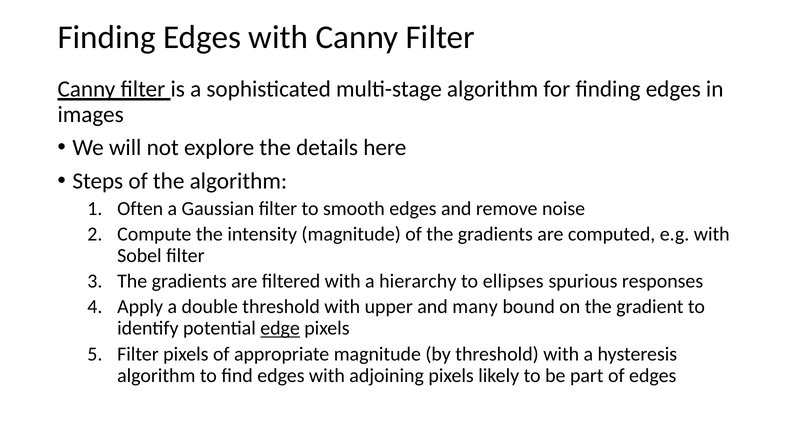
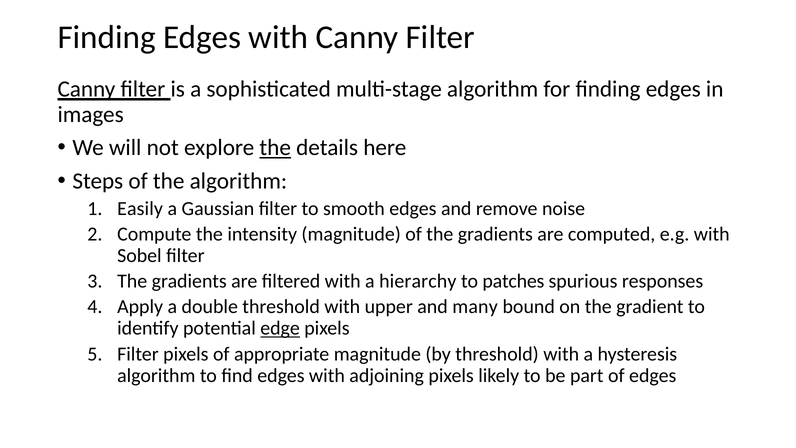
the at (275, 148) underline: none -> present
Often: Often -> Easily
ellipses: ellipses -> patches
